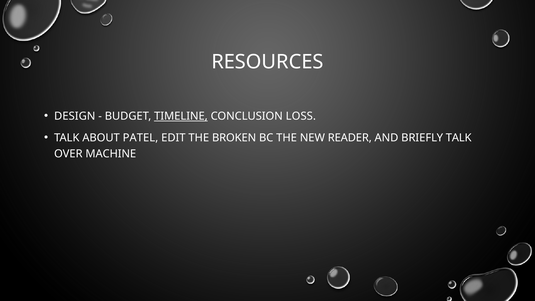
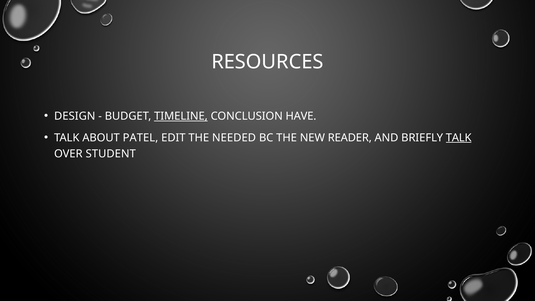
LOSS: LOSS -> HAVE
BROKEN: BROKEN -> NEEDED
TALK at (459, 138) underline: none -> present
MACHINE: MACHINE -> STUDENT
